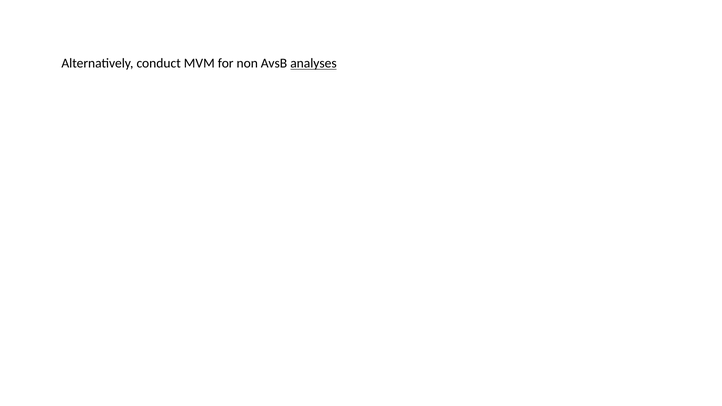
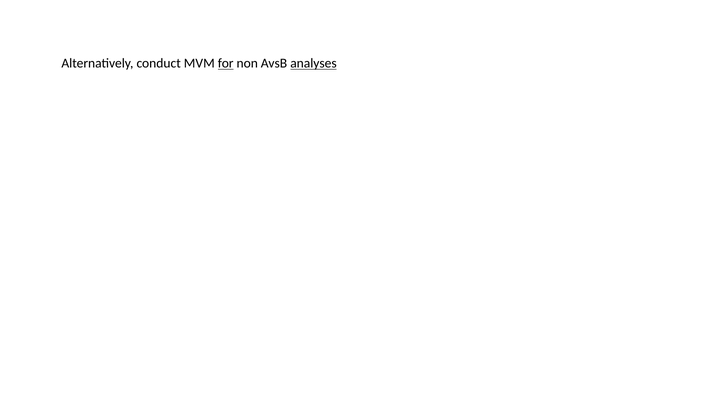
for underline: none -> present
